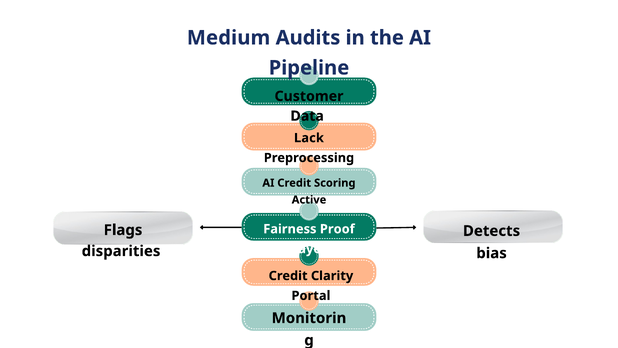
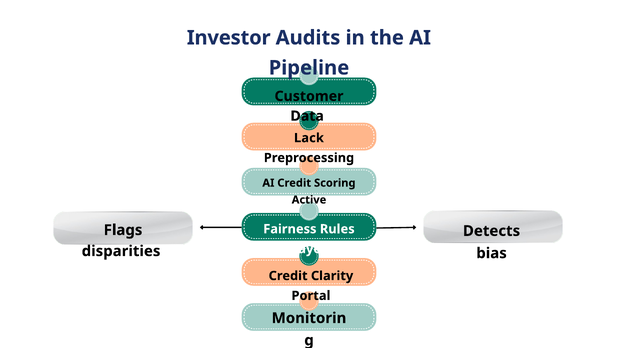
Medium: Medium -> Investor
Proof: Proof -> Rules
